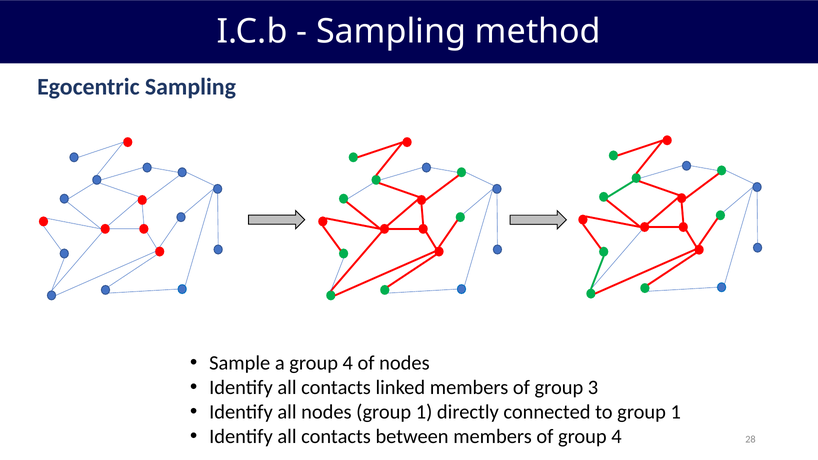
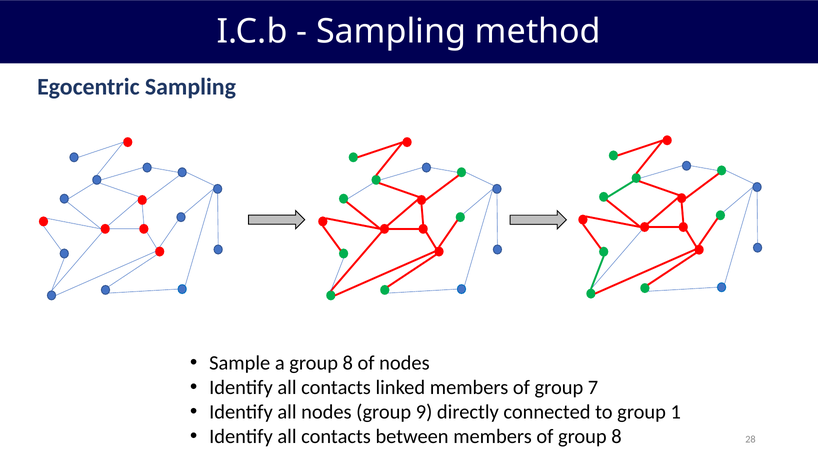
a group 4: 4 -> 8
3: 3 -> 7
nodes group 1: 1 -> 9
of group 4: 4 -> 8
